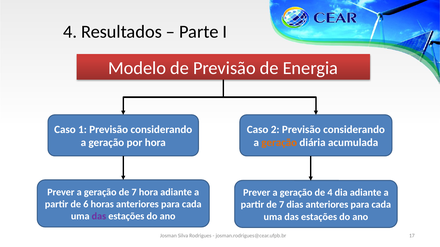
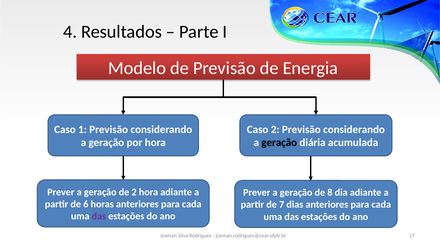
geração at (279, 143) colour: orange -> black
geração de 7: 7 -> 2
de 4: 4 -> 8
